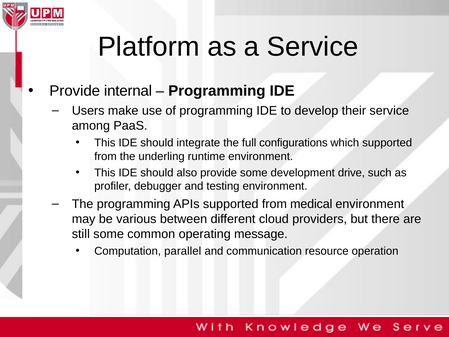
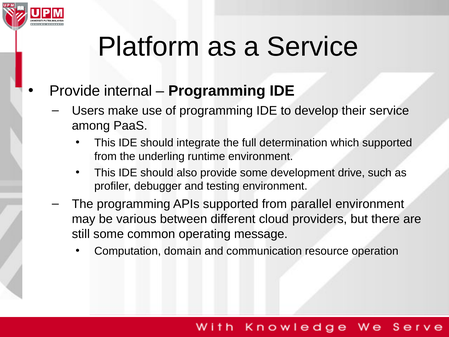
configurations: configurations -> determination
medical: medical -> parallel
parallel: parallel -> domain
